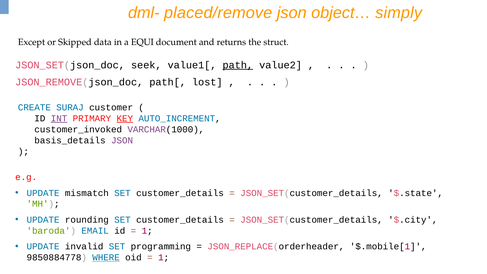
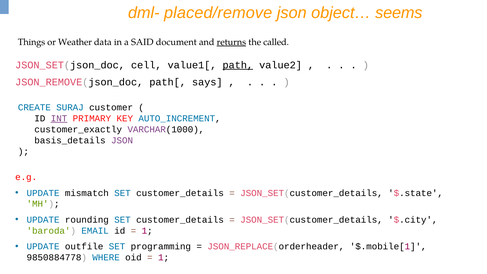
simply: simply -> seems
Except: Except -> Things
Skipped: Skipped -> Weather
EQUI: EQUI -> SAID
returns underline: none -> present
struct: struct -> called
seek: seek -> cell
lost: lost -> says
KEY underline: present -> none
customer_invoked: customer_invoked -> customer_exactly
invalid: invalid -> outfile
WHERE at (106, 257) underline: present -> none
